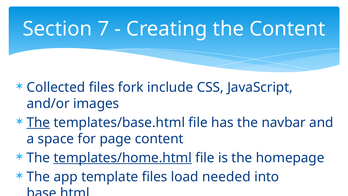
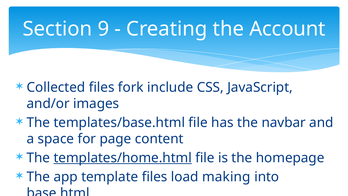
7: 7 -> 9
the Content: Content -> Account
The at (38, 122) underline: present -> none
needed: needed -> making
